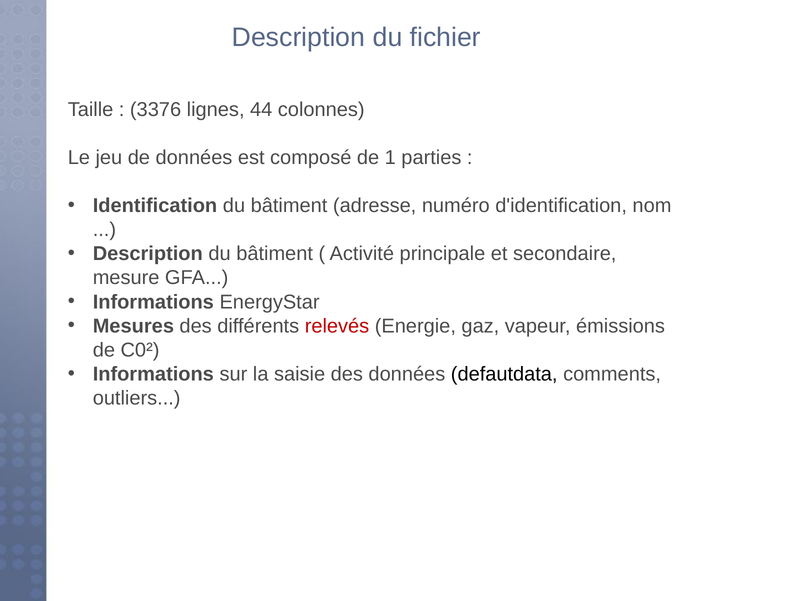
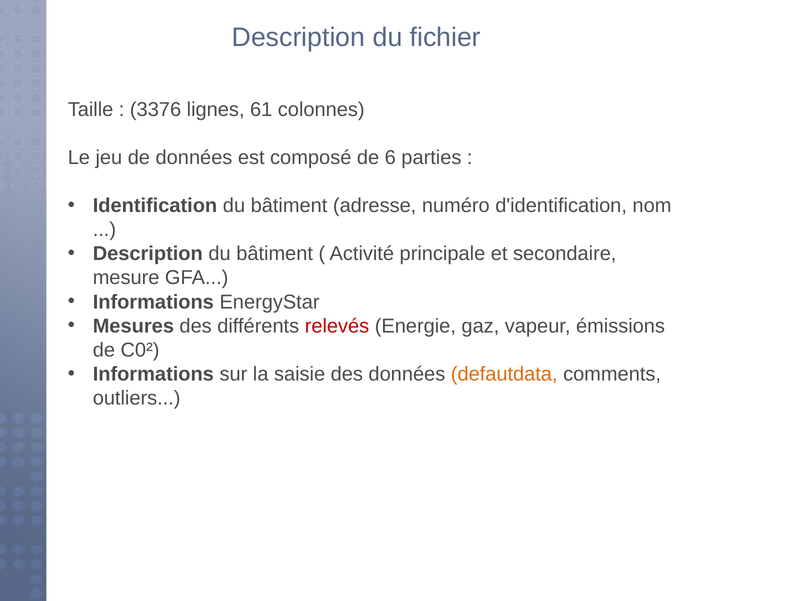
44: 44 -> 61
1: 1 -> 6
defautdata colour: black -> orange
